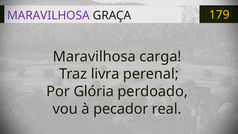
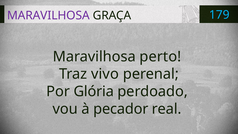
179 colour: yellow -> light blue
carga: carga -> perto
livra: livra -> vivo
